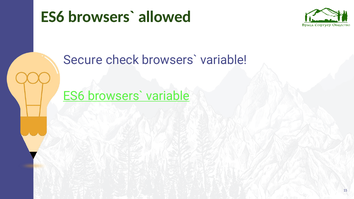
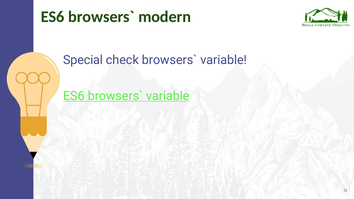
allowed: allowed -> modern
Secure: Secure -> Special
